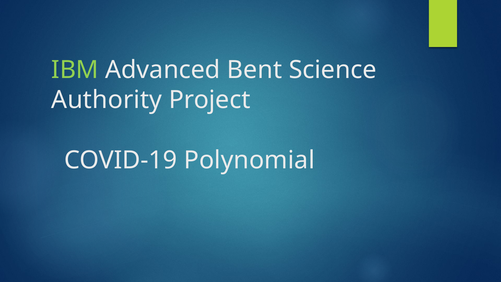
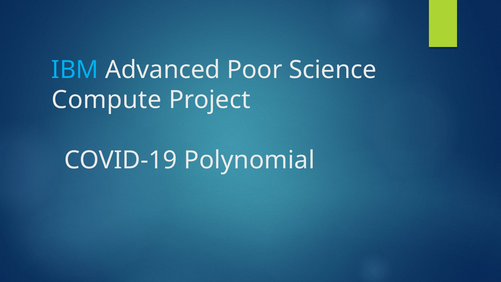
IBM colour: light green -> light blue
Bent: Bent -> Poor
Authority: Authority -> Compute
